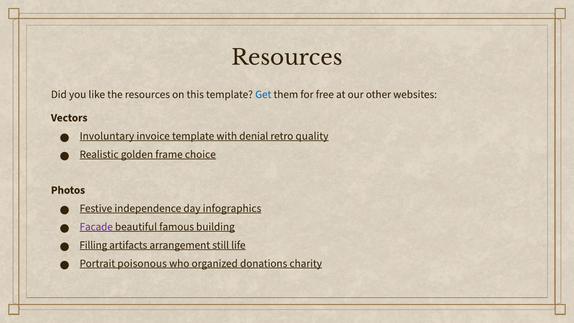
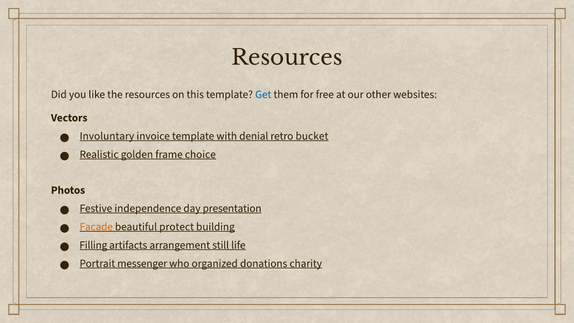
quality: quality -> bucket
infographics: infographics -> presentation
Facade colour: purple -> orange
famous: famous -> protect
poisonous: poisonous -> messenger
